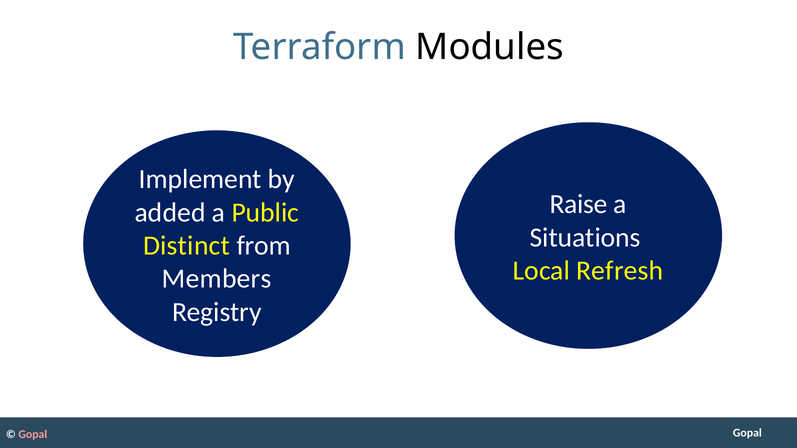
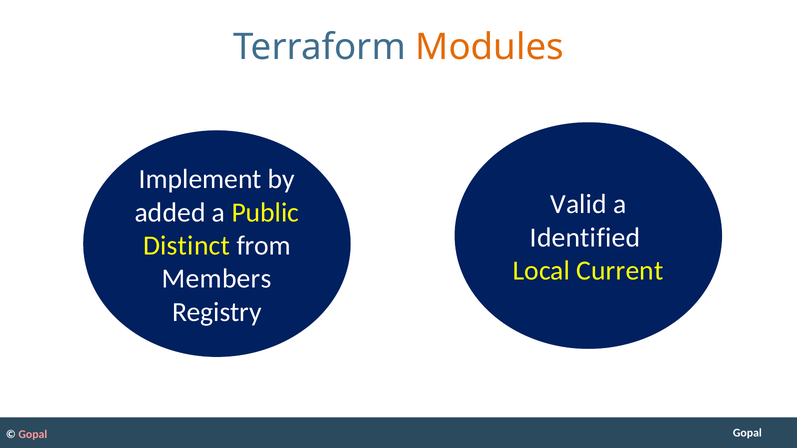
Modules colour: black -> orange
Raise: Raise -> Valid
Situations: Situations -> Identified
Refresh: Refresh -> Current
